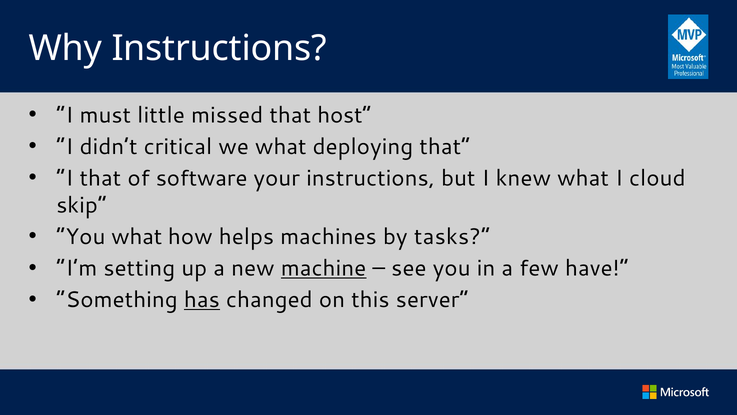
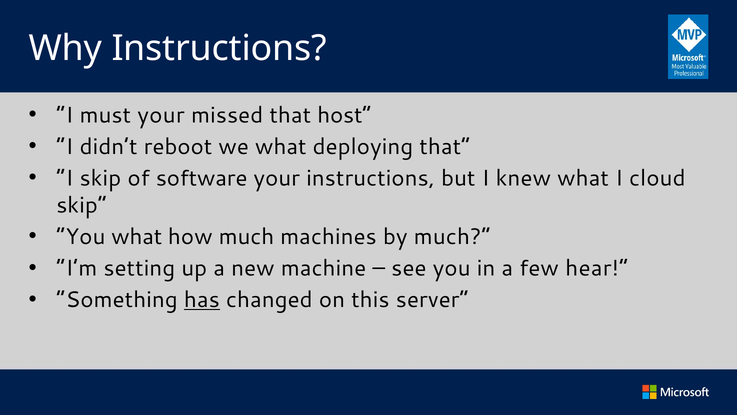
must little: little -> your
critical: critical -> reboot
I that: that -> skip
how helps: helps -> much
by tasks: tasks -> much
machine underline: present -> none
have: have -> hear
